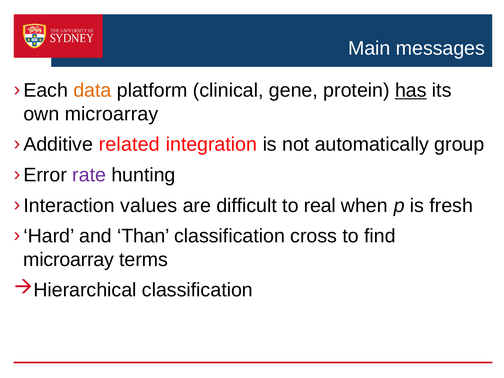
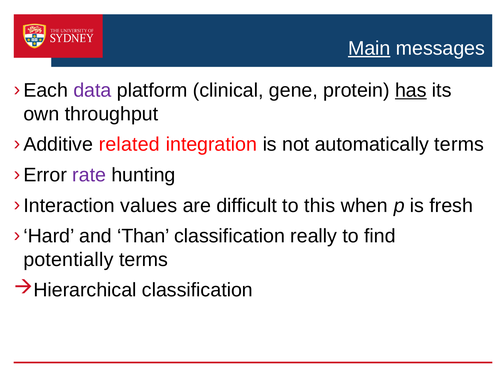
Main underline: none -> present
data colour: orange -> purple
own microarray: microarray -> throughput
automatically group: group -> terms
real: real -> this
cross: cross -> really
microarray at (69, 260): microarray -> potentially
